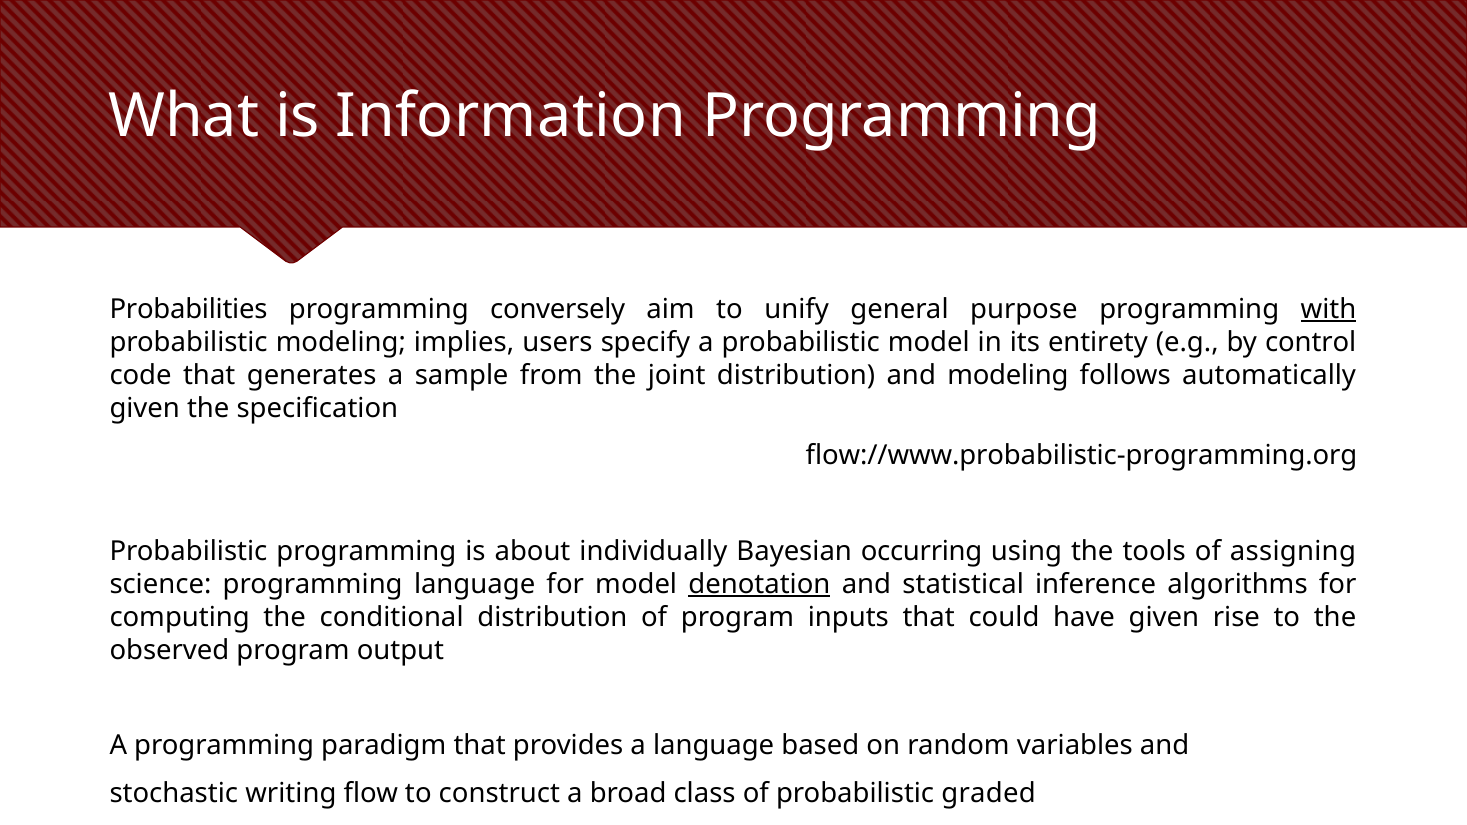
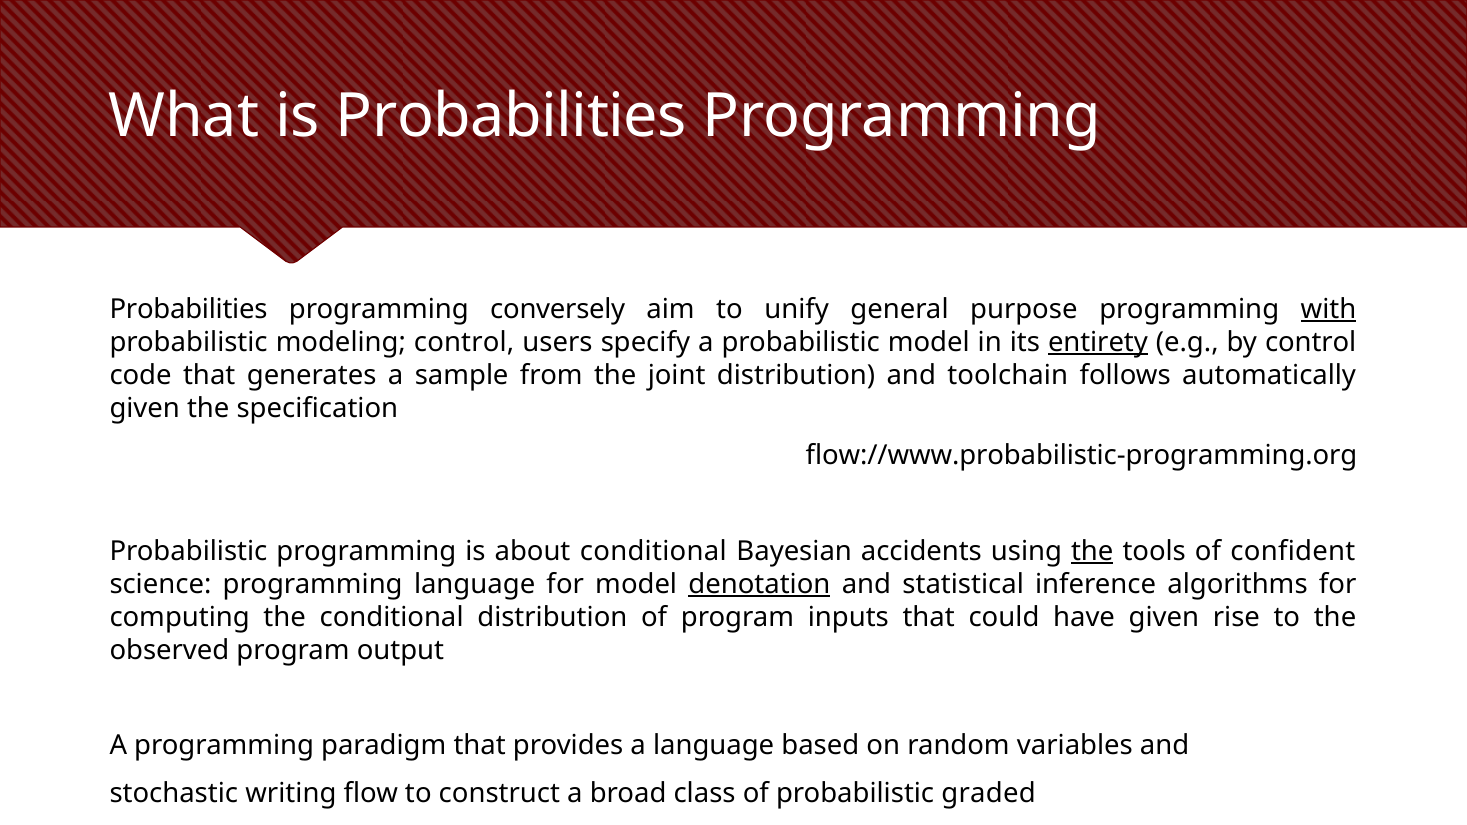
is Information: Information -> Probabilities
modeling implies: implies -> control
entirety underline: none -> present
and modeling: modeling -> toolchain
about individually: individually -> conditional
occurring: occurring -> accidents
the at (1092, 551) underline: none -> present
assigning: assigning -> confident
